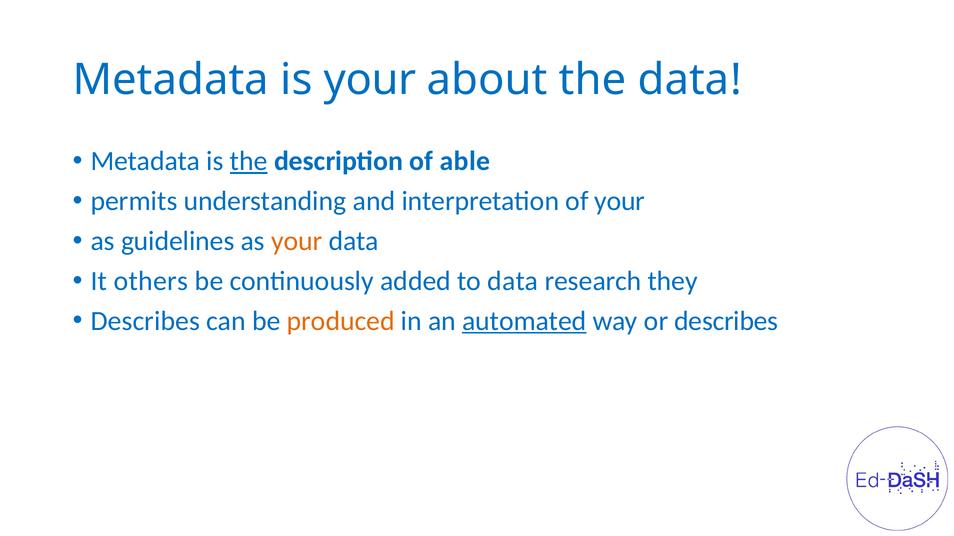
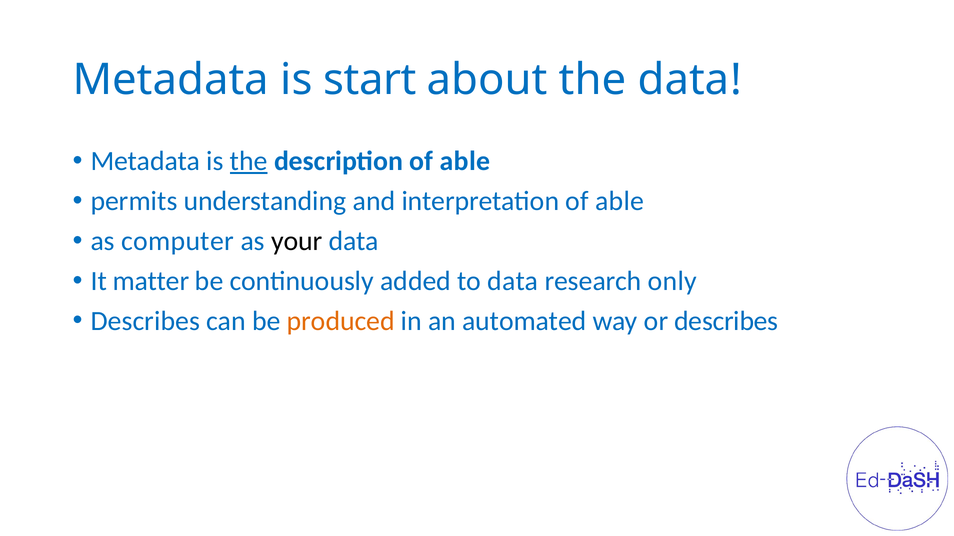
is your: your -> start
interpretation of your: your -> able
guidelines: guidelines -> computer
your at (297, 241) colour: orange -> black
others: others -> matter
they: they -> only
automated underline: present -> none
